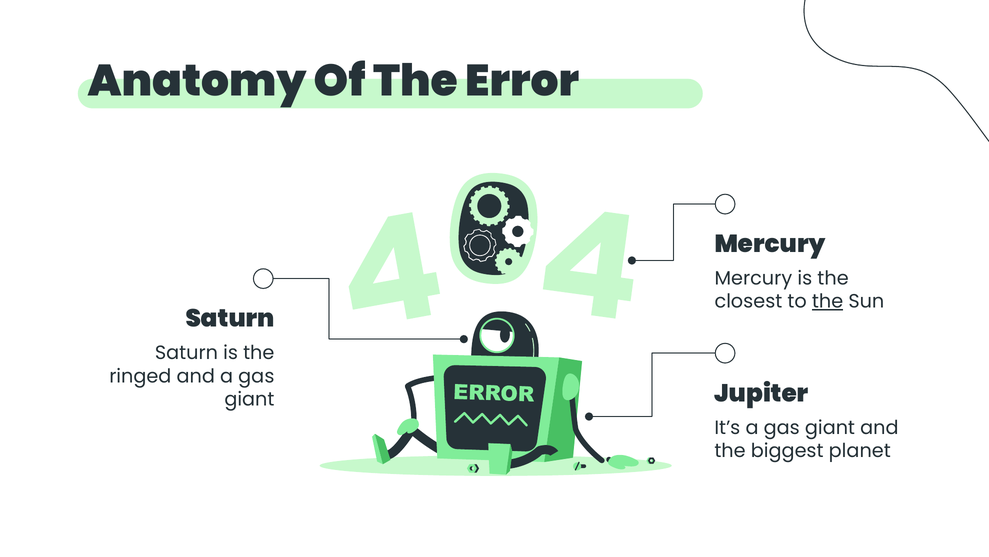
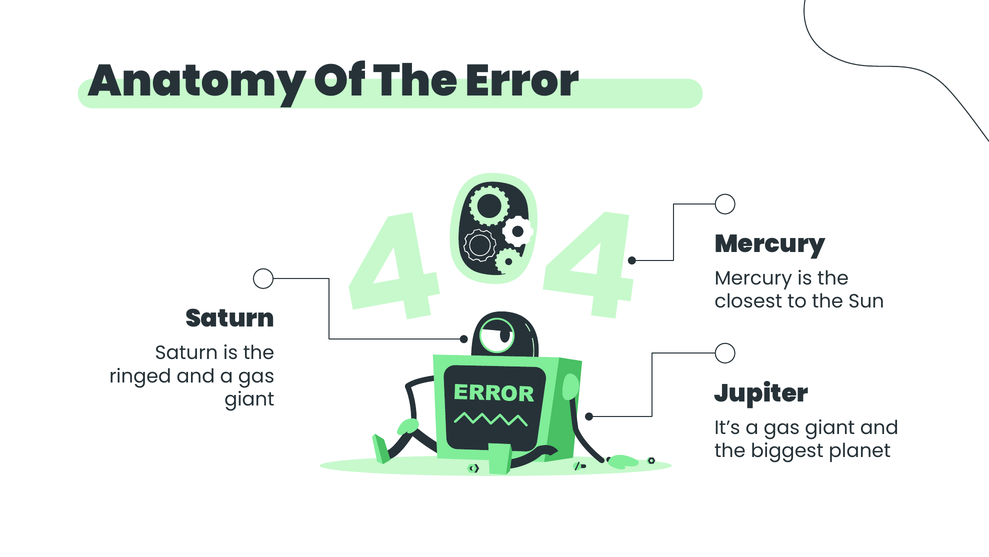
the at (828, 301) underline: present -> none
